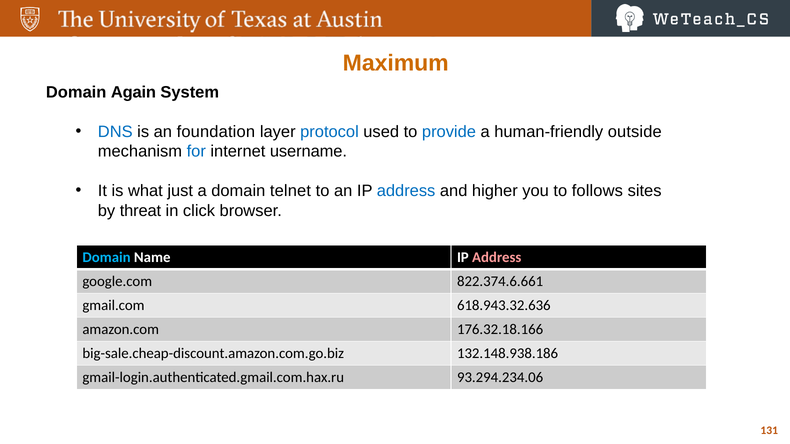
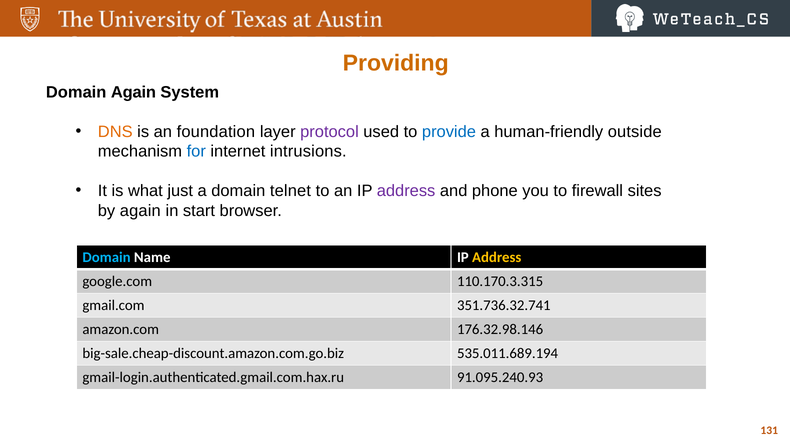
Maximum: Maximum -> Providing
DNS colour: blue -> orange
protocol colour: blue -> purple
username: username -> intrusions
address at (406, 191) colour: blue -> purple
higher: higher -> phone
follows: follows -> firewall
by threat: threat -> again
click: click -> start
Address at (497, 258) colour: pink -> yellow
822.374.6.661: 822.374.6.661 -> 110.170.3.315
618.943.32.636: 618.943.32.636 -> 351.736.32.741
176.32.18.166: 176.32.18.166 -> 176.32.98.146
132.148.938.186: 132.148.938.186 -> 535.011.689.194
93.294.234.06: 93.294.234.06 -> 91.095.240.93
